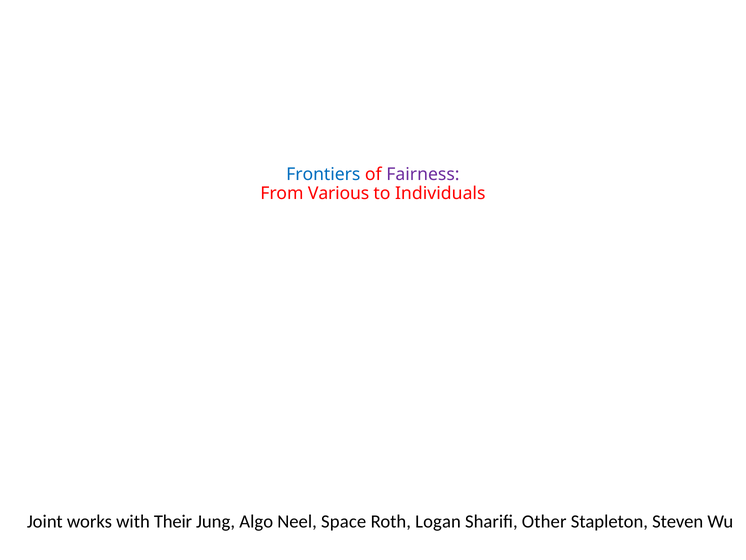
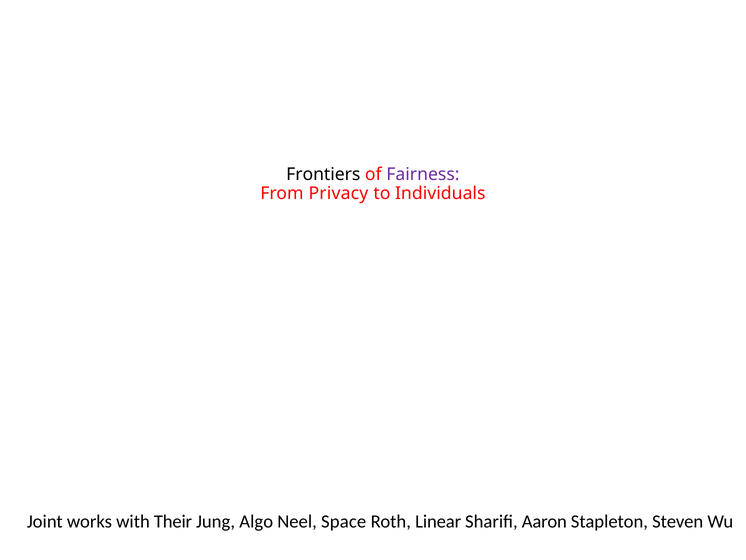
Frontiers colour: blue -> black
Various: Various -> Privacy
Logan: Logan -> Linear
Other: Other -> Aaron
